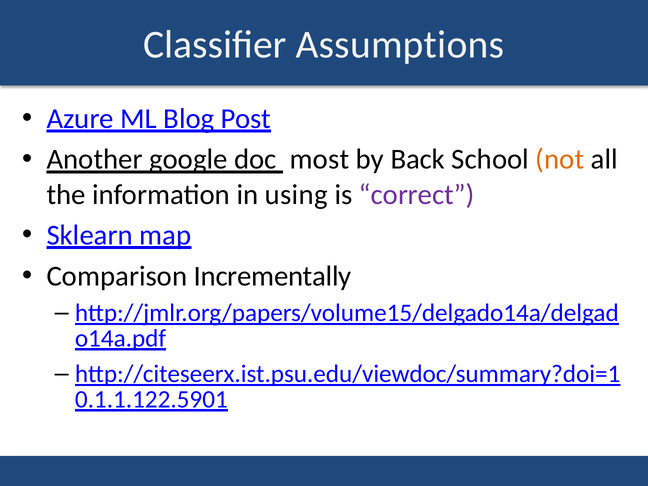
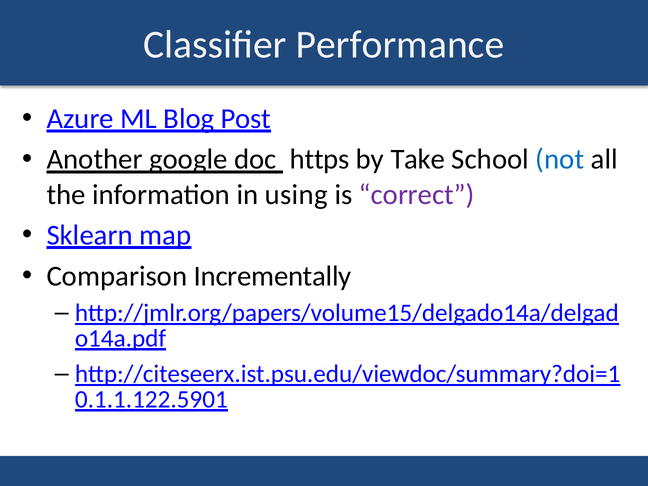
Assumptions: Assumptions -> Performance
most: most -> https
Back: Back -> Take
not colour: orange -> blue
